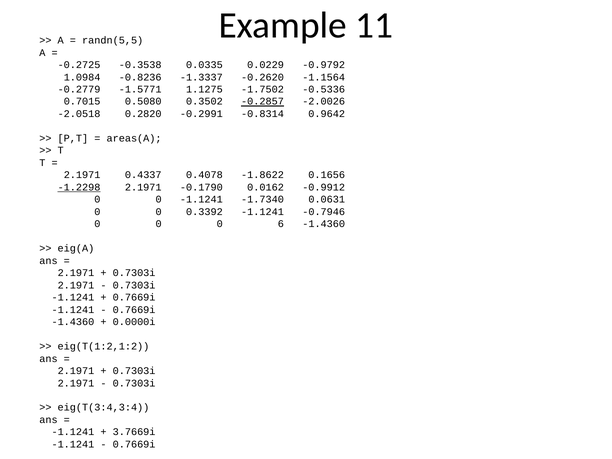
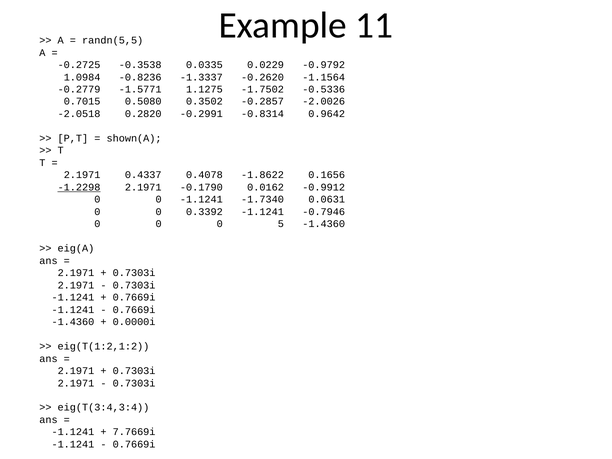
-0.2857 underline: present -> none
areas(A: areas(A -> shown(A
6: 6 -> 5
3.7669i: 3.7669i -> 7.7669i
